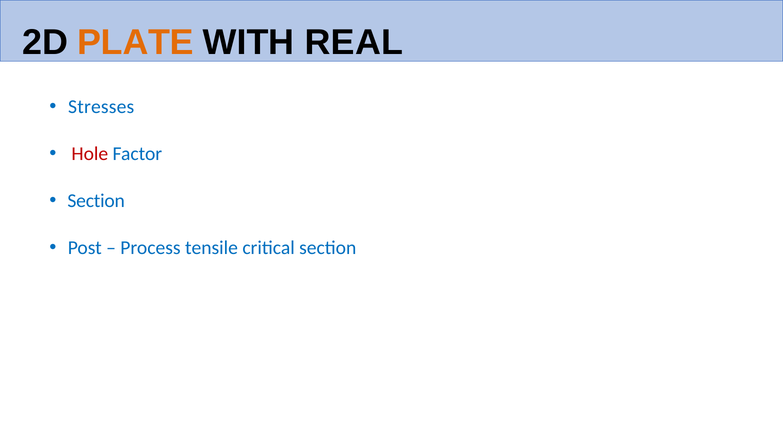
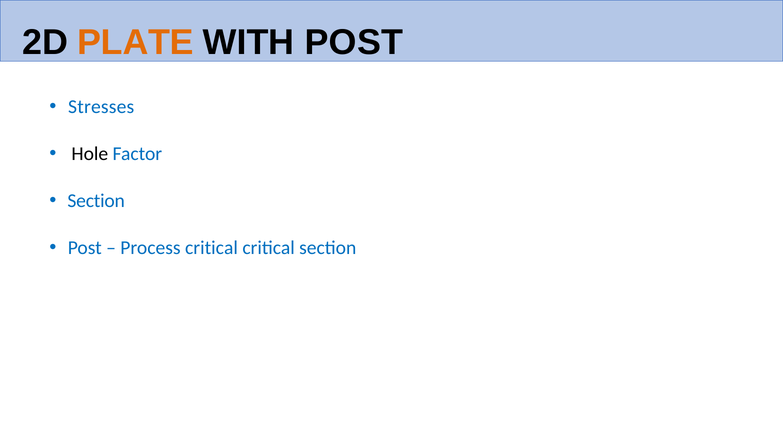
WITH REAL: REAL -> POST
Hole colour: red -> black
Process tensile: tensile -> critical
